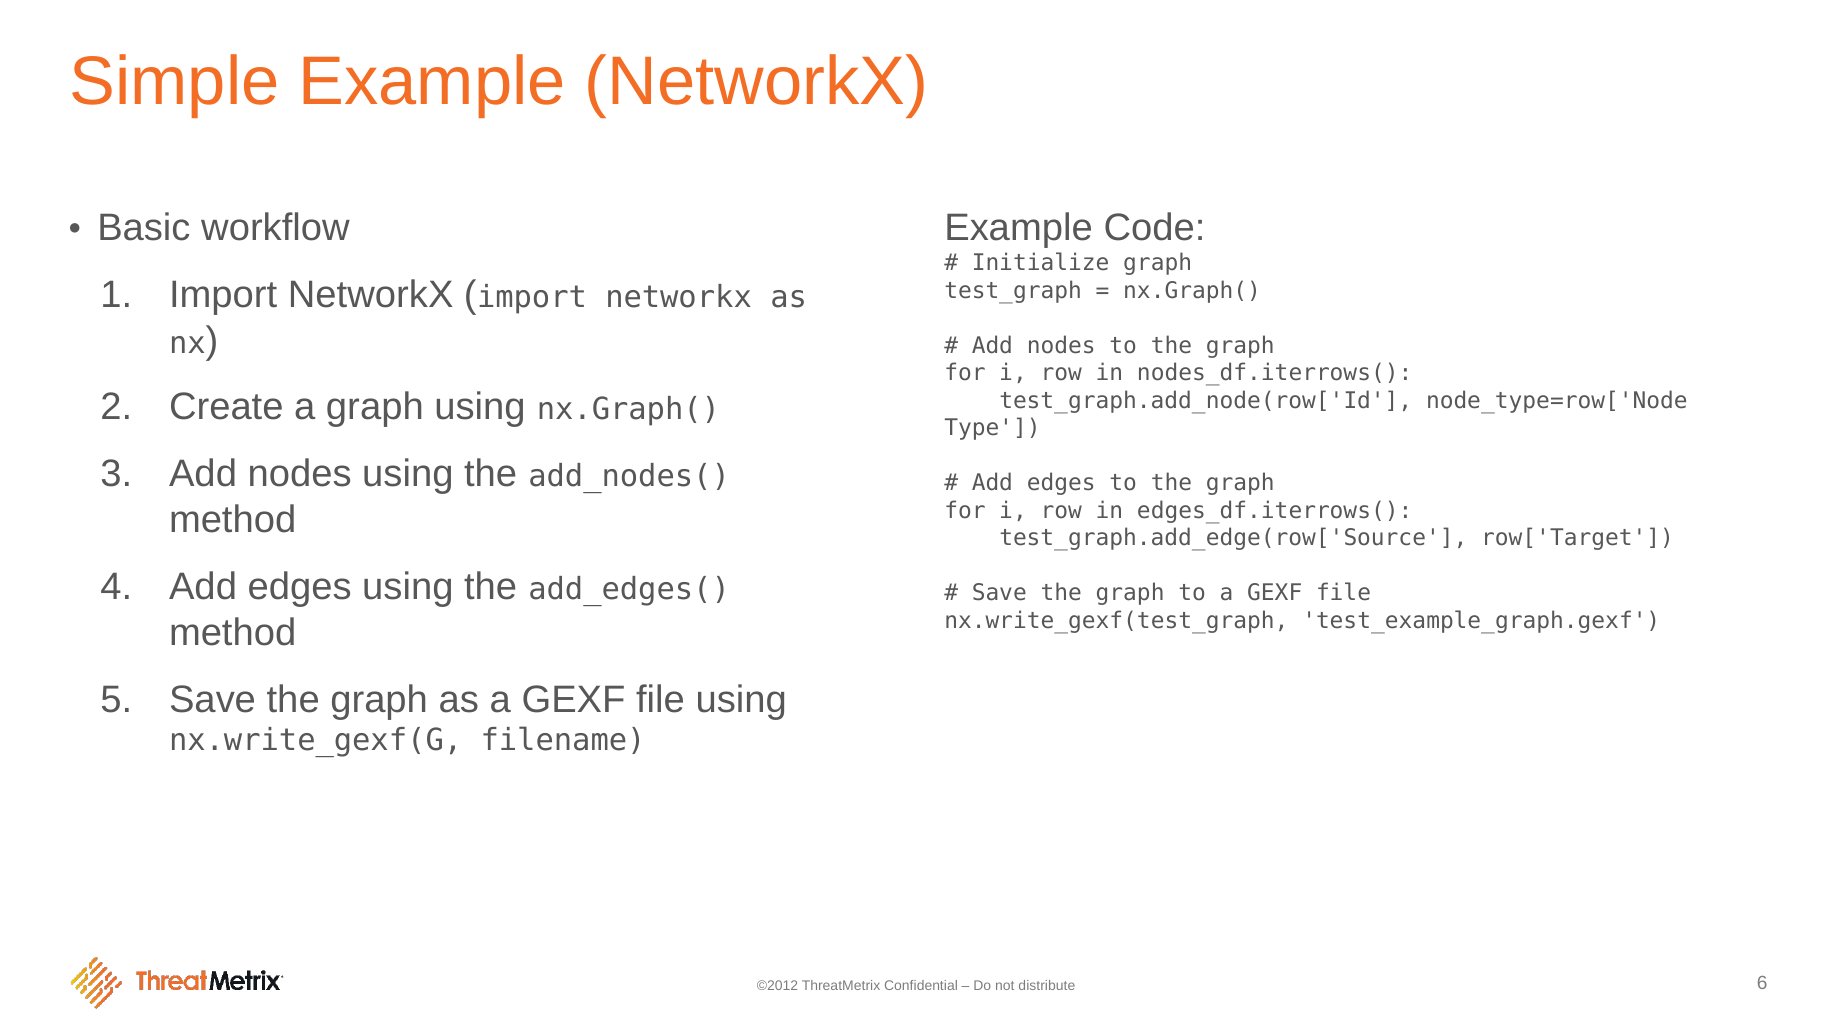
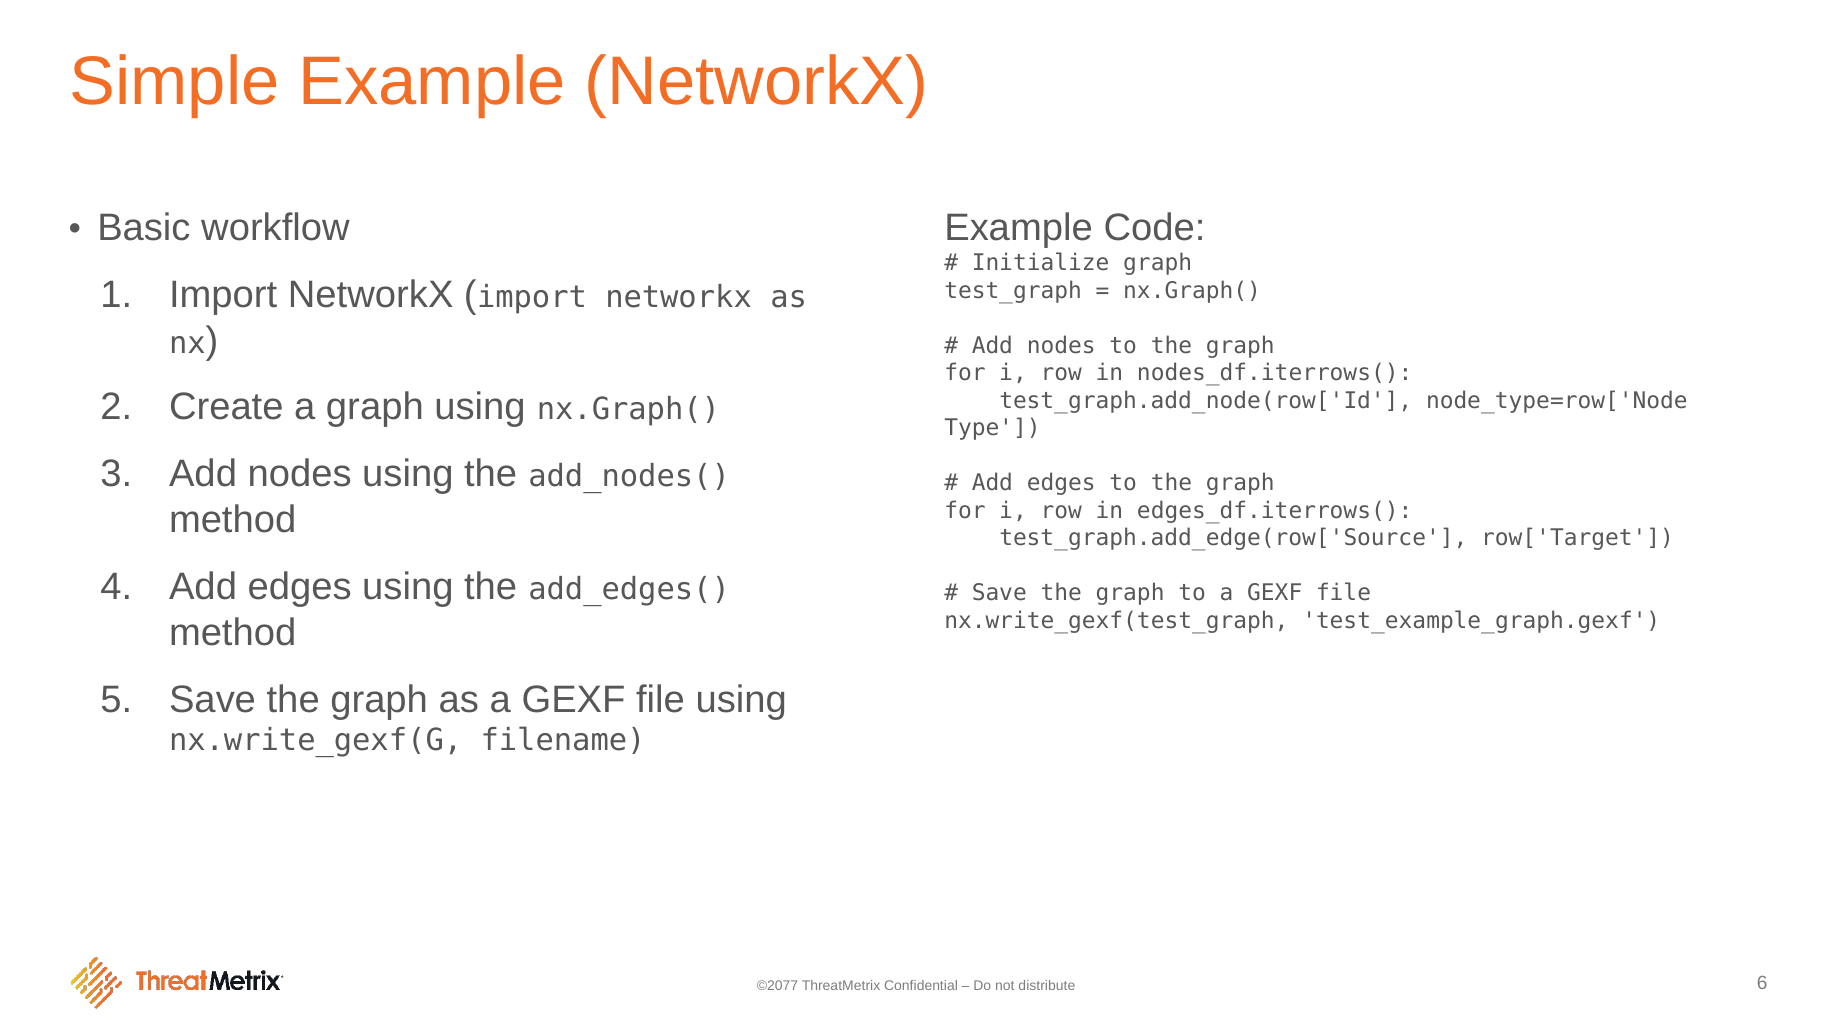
©2012: ©2012 -> ©2077
